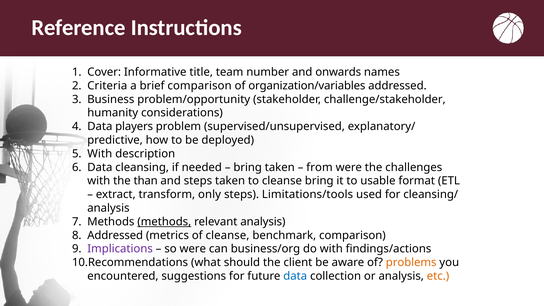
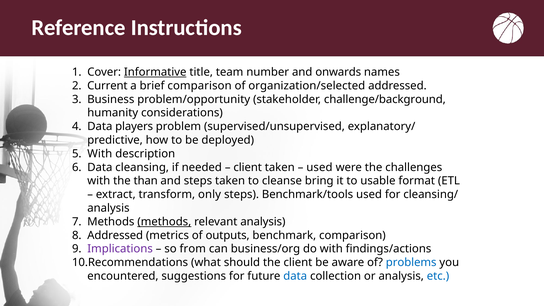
Informative underline: none -> present
Criteria: Criteria -> Current
organization/variables: organization/variables -> organization/selected
challenge/stakeholder: challenge/stakeholder -> challenge/background
bring at (248, 167): bring -> client
from at (319, 167): from -> used
Limitations/tools: Limitations/tools -> Benchmark/tools
of cleanse: cleanse -> outputs
so were: were -> from
problems colour: orange -> blue
etc colour: orange -> blue
